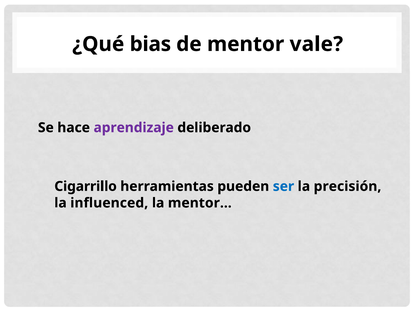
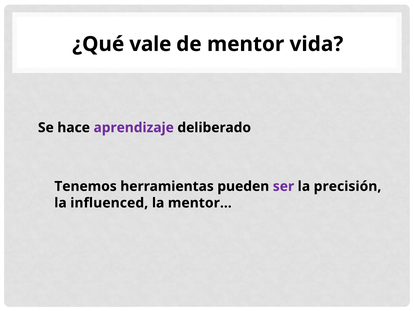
bias: bias -> vale
vale: vale -> vida
Cigarrillo: Cigarrillo -> Tenemos
ser colour: blue -> purple
